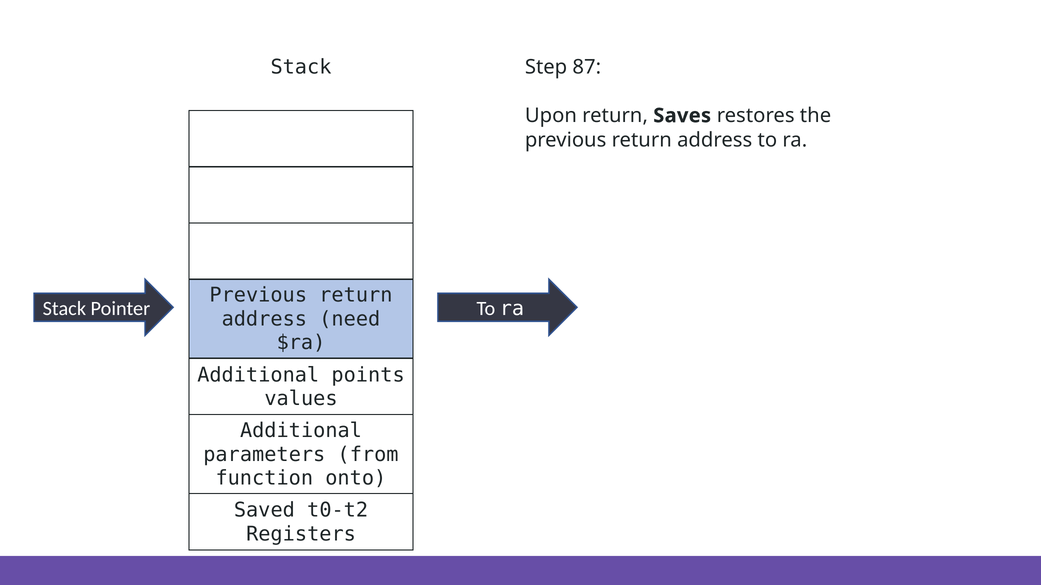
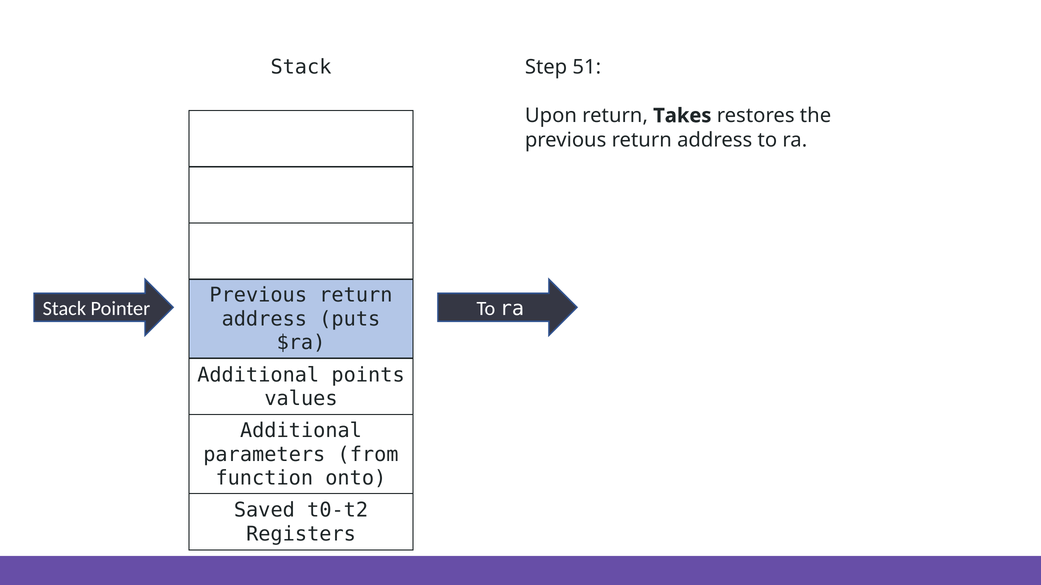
87: 87 -> 51
Saves: Saves -> Takes
need: need -> puts
